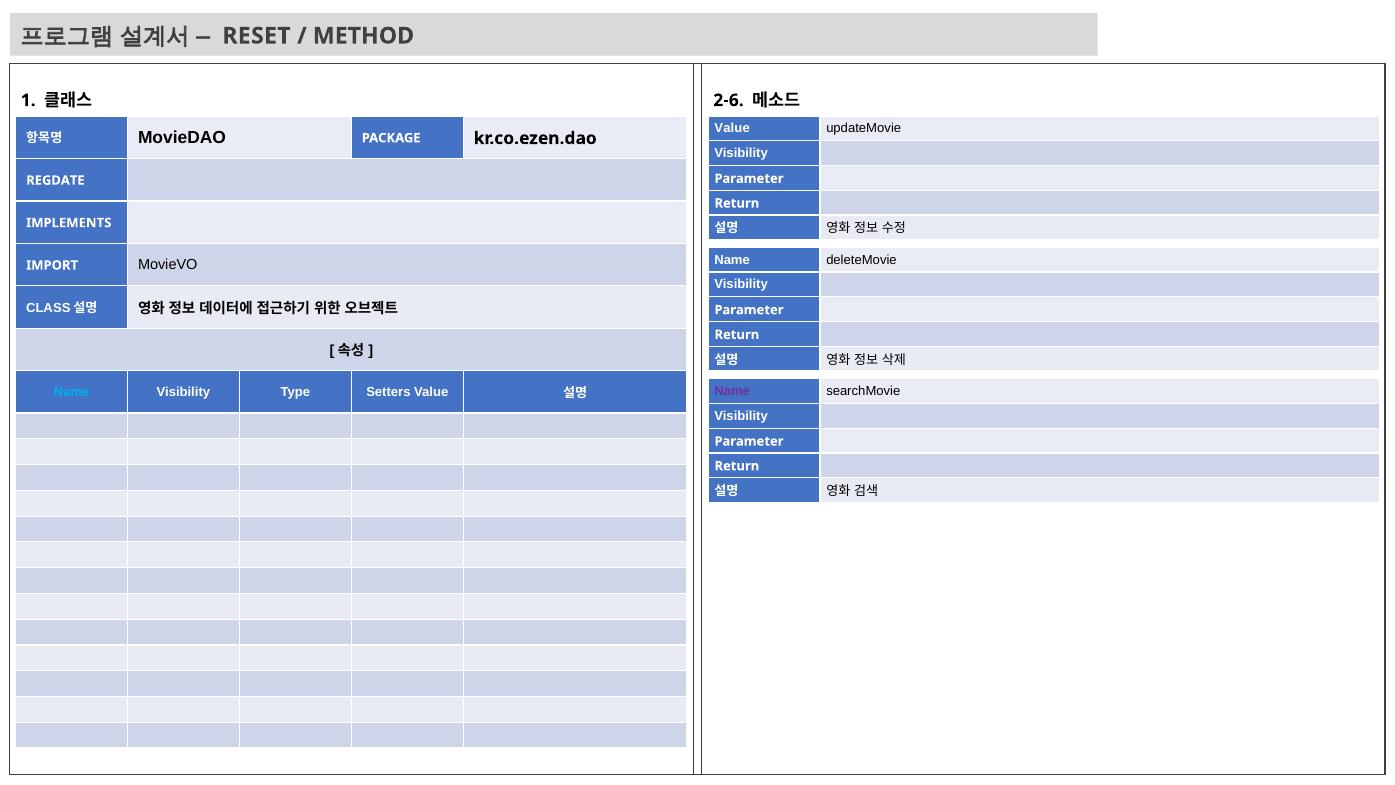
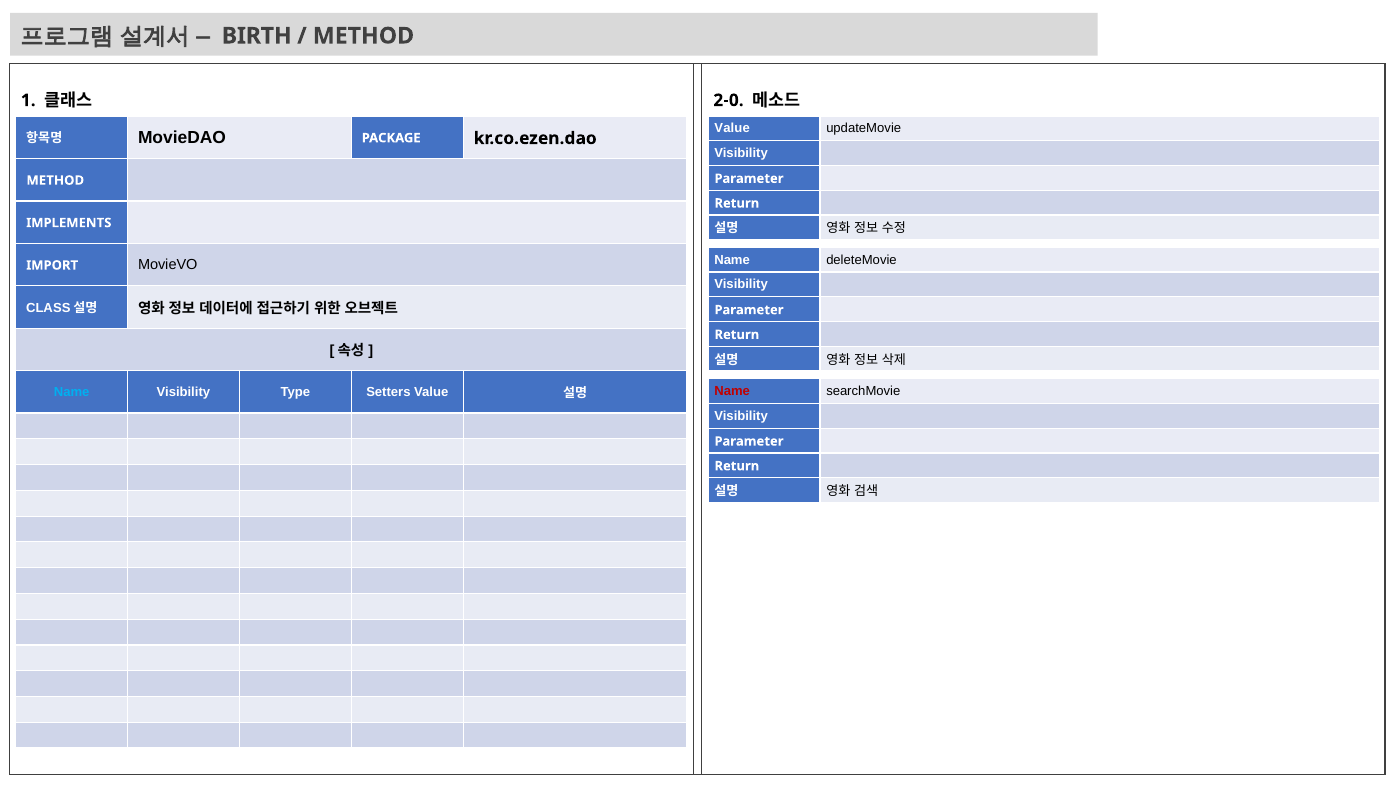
RESET: RESET -> BIRTH
2-6: 2-6 -> 2-0
REGDATE at (55, 180): REGDATE -> METHOD
Name at (732, 391) colour: purple -> red
